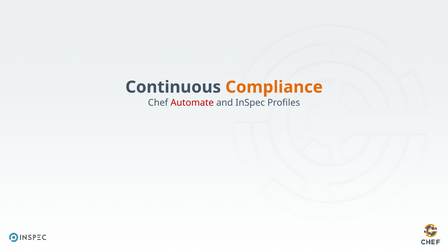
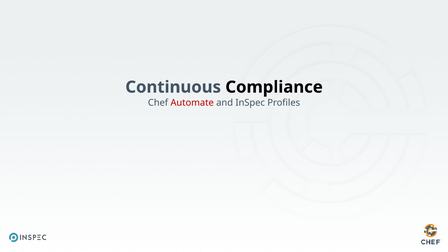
Compliance colour: orange -> black
